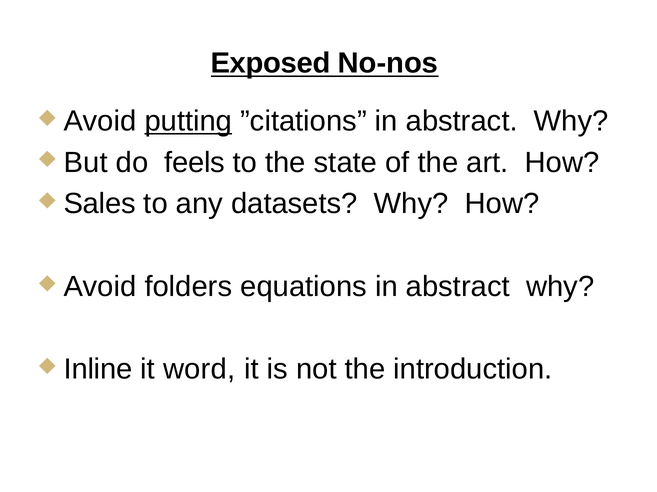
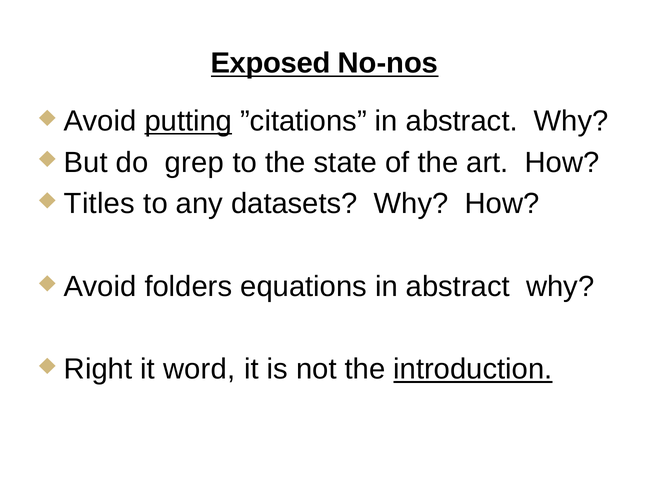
feels: feels -> grep
Sales: Sales -> Titles
Inline: Inline -> Right
introduction underline: none -> present
